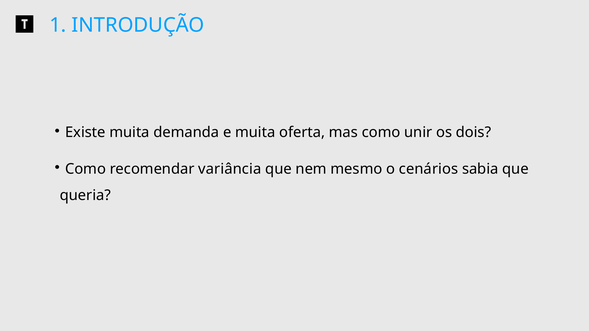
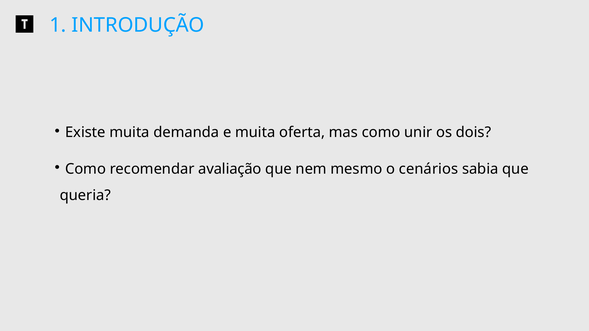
variância: variância -> avaliação
